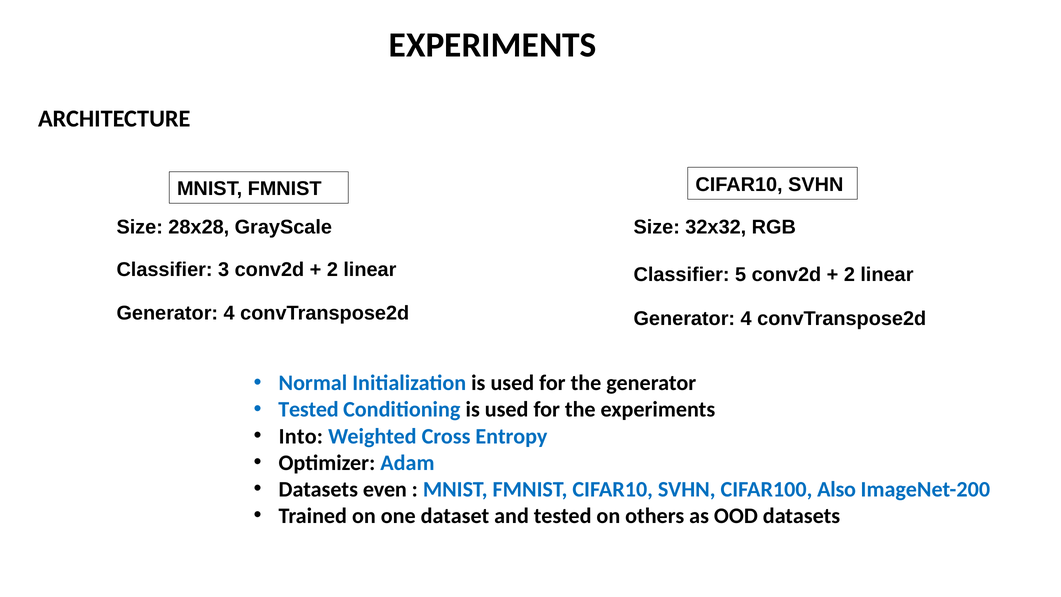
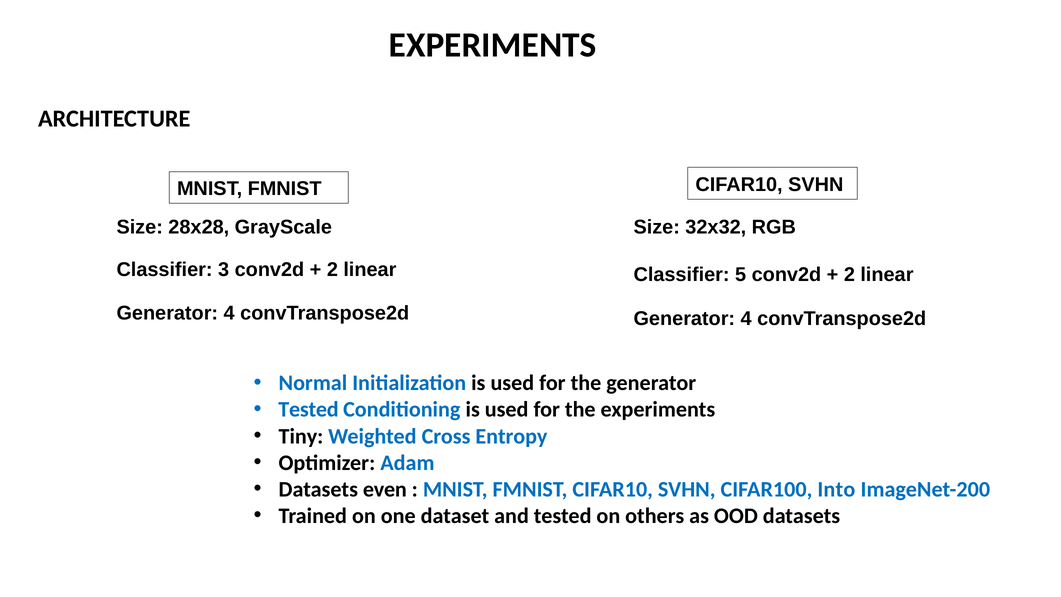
Into: Into -> Tiny
Also: Also -> Into
